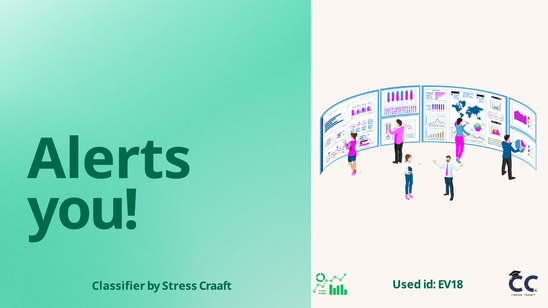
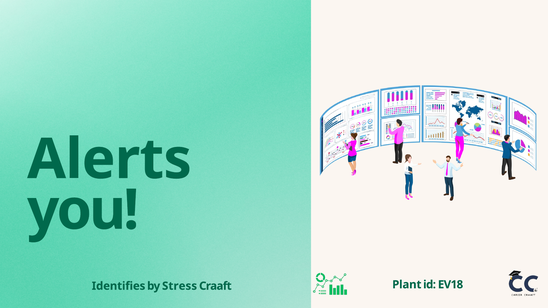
Classifier: Classifier -> Identifies
Used: Used -> Plant
